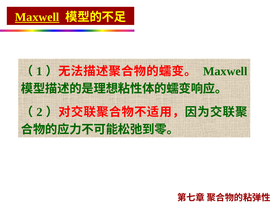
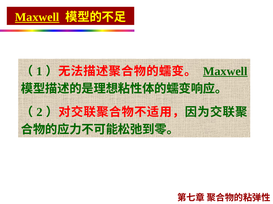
Maxwell at (225, 72) underline: none -> present
